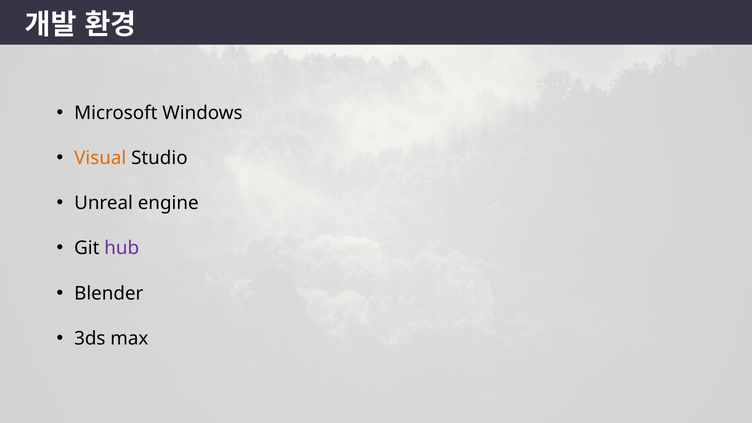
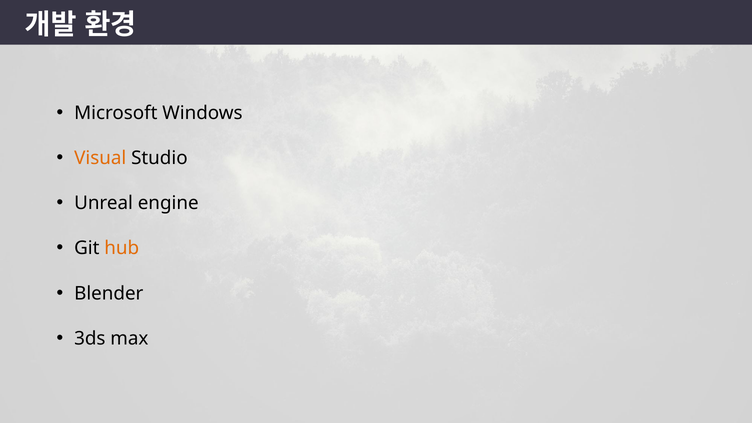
hub colour: purple -> orange
